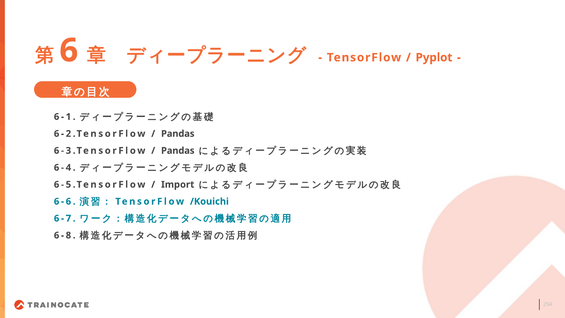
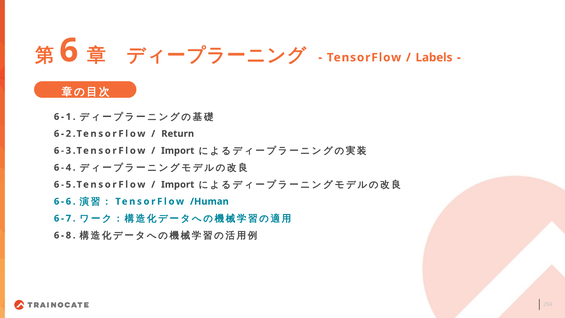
Pyplot: Pyplot -> Labels
Pandas at (178, 134): Pandas -> Return
Pandas at (178, 151): Pandas -> Import
/Kouichi: /Kouichi -> /Human
